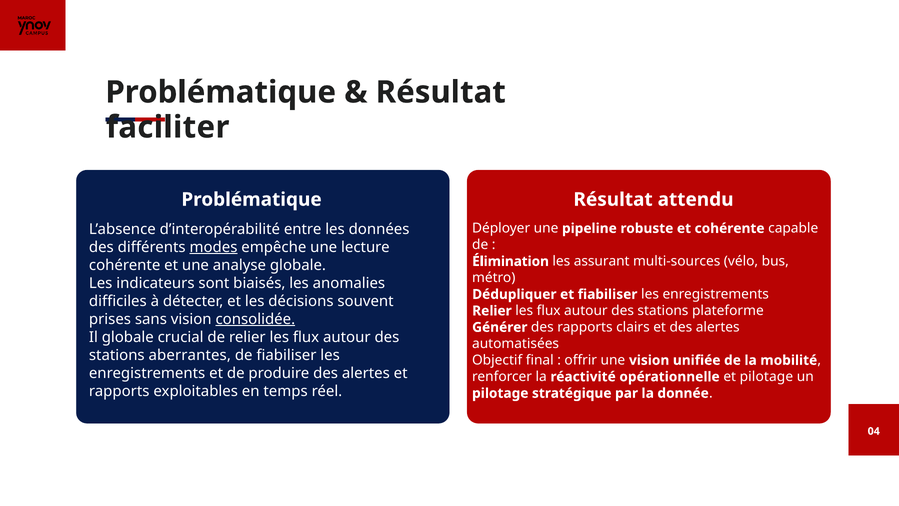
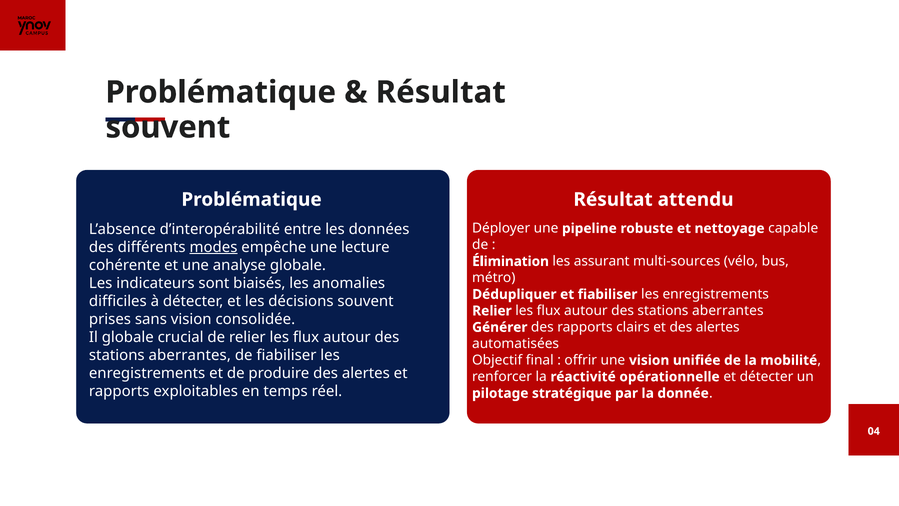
faciliter at (168, 127): faciliter -> souvent
et cohérente: cohérente -> nettoyage
plateforme at (728, 311): plateforme -> aberrantes
consolidée underline: present -> none
et pilotage: pilotage -> détecter
